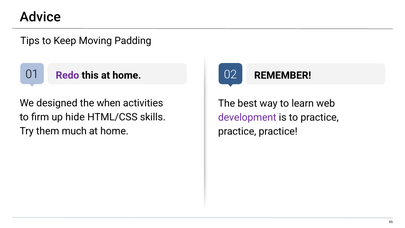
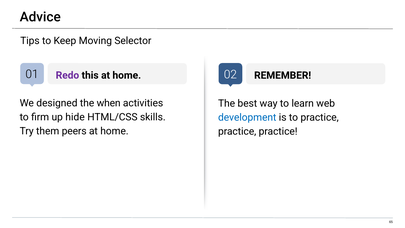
Padding: Padding -> Selector
development colour: purple -> blue
much: much -> peers
